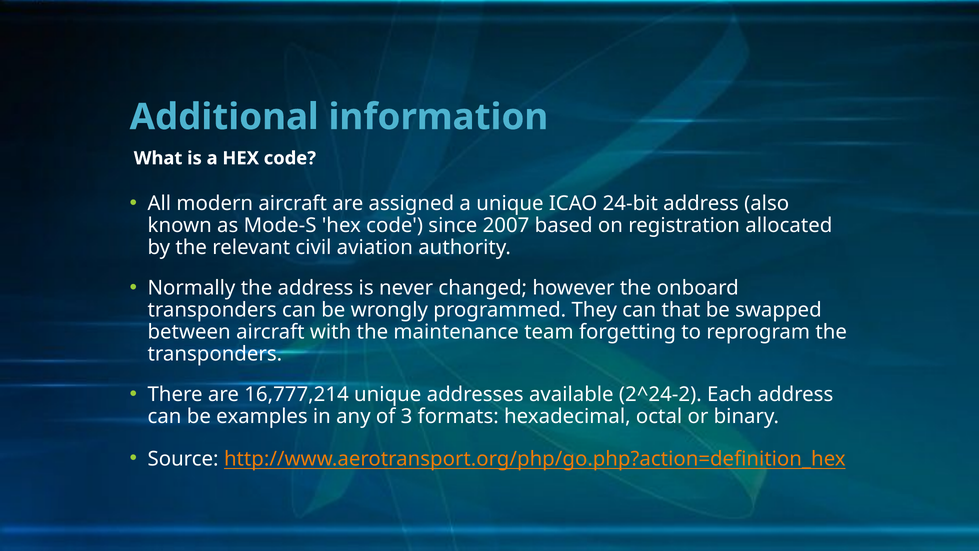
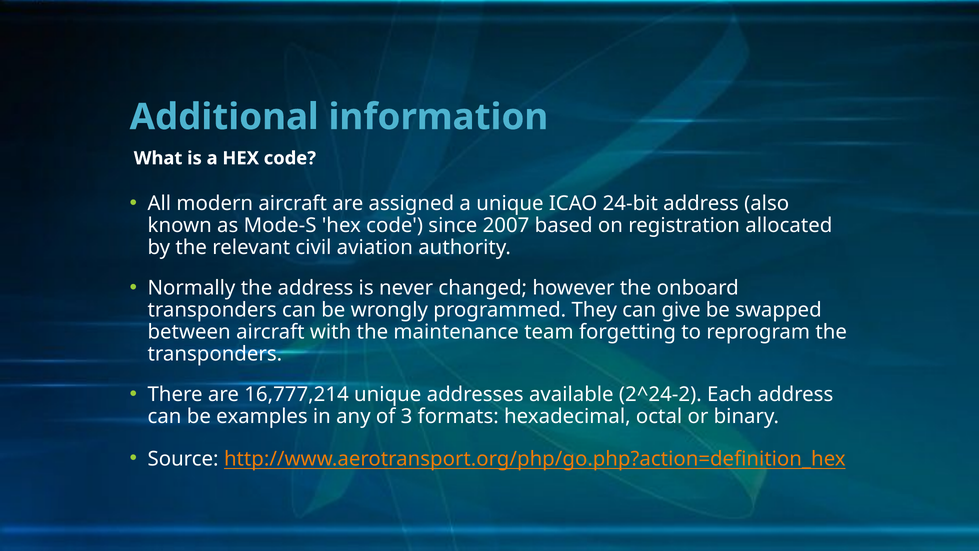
that: that -> give
